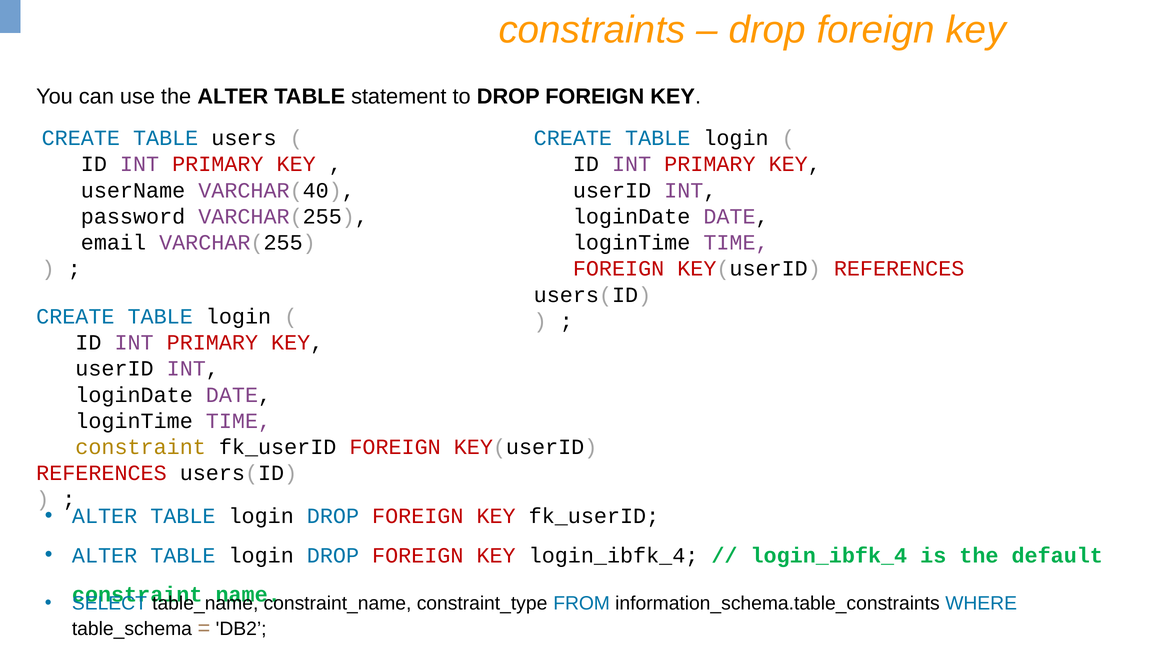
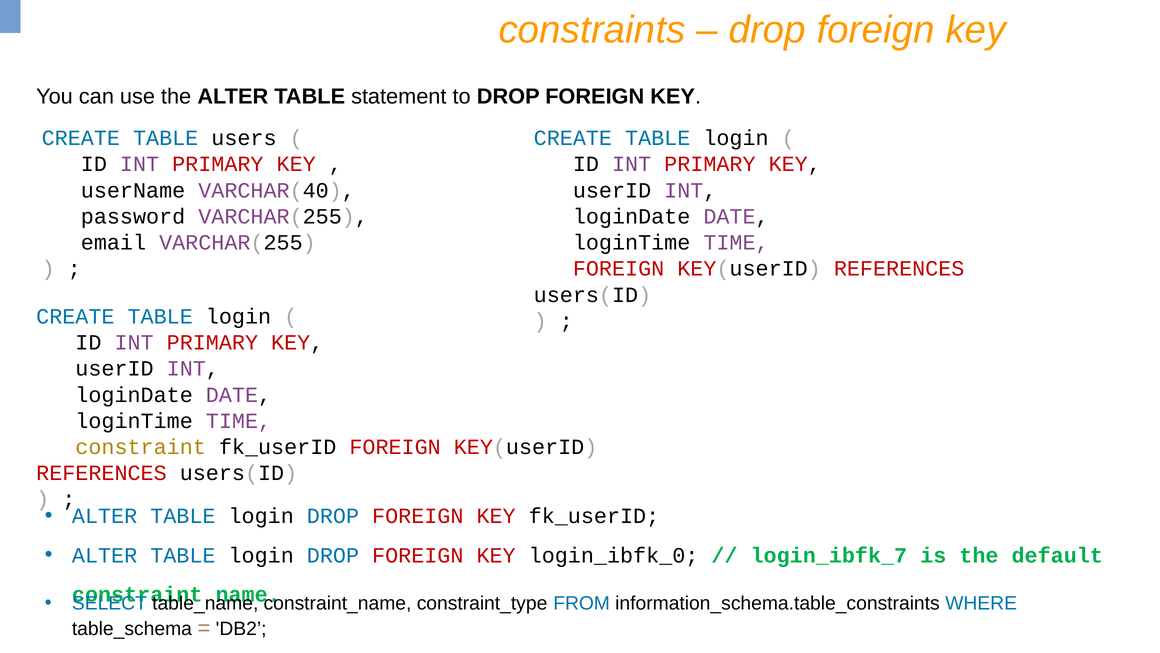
KEY login_ibfk_4: login_ibfk_4 -> login_ibfk_0
login_ibfk_4 at (829, 555): login_ibfk_4 -> login_ibfk_7
